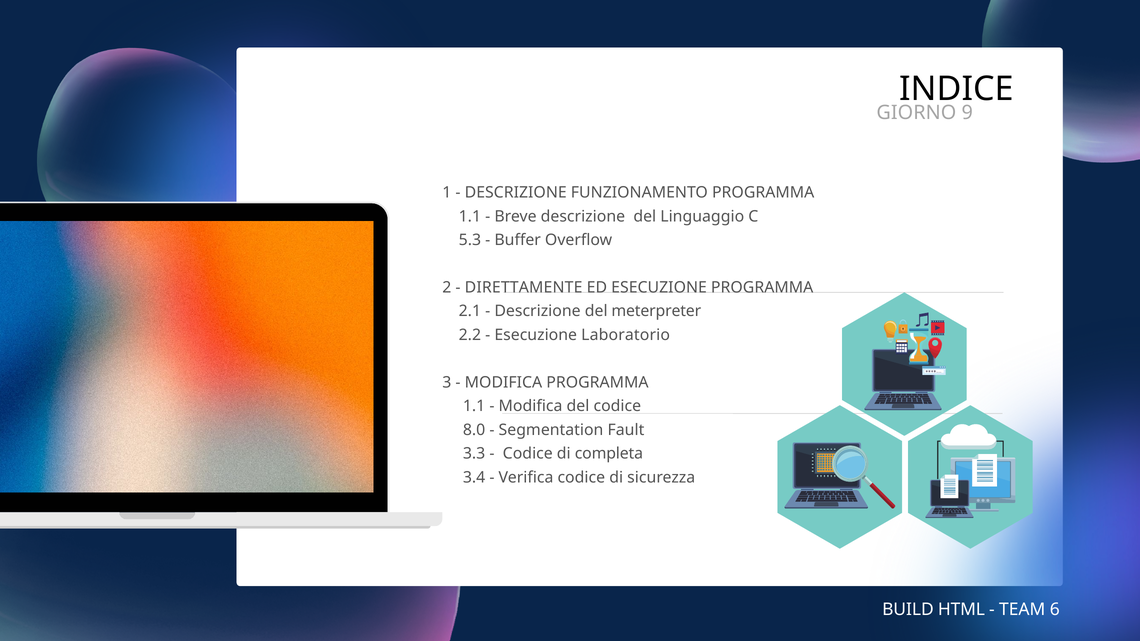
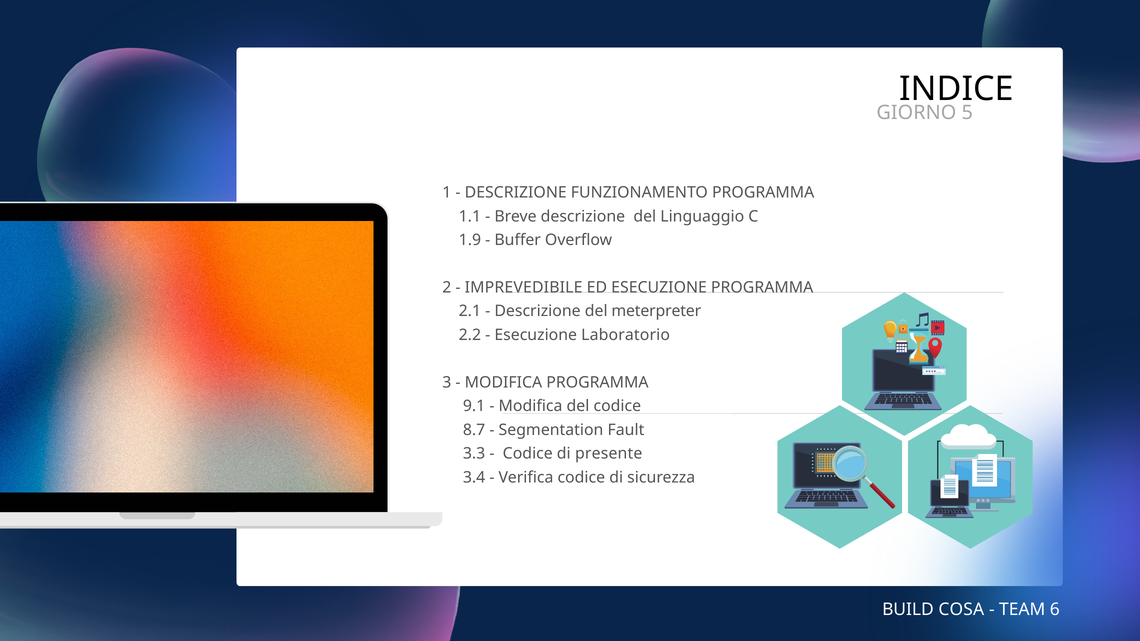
9: 9 -> 5
5.3: 5.3 -> 1.9
DIRETTAMENTE: DIRETTAMENTE -> IMPREVEDIBILE
1.1 at (474, 406): 1.1 -> 9.1
8.0: 8.0 -> 8.7
completa: completa -> presente
HTML: HTML -> COSA
